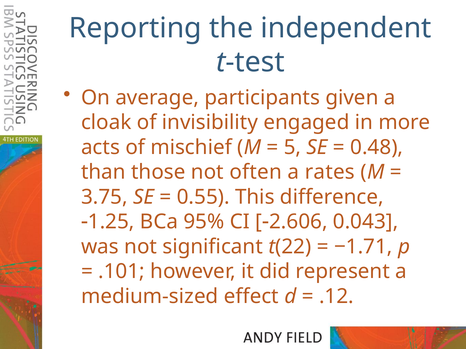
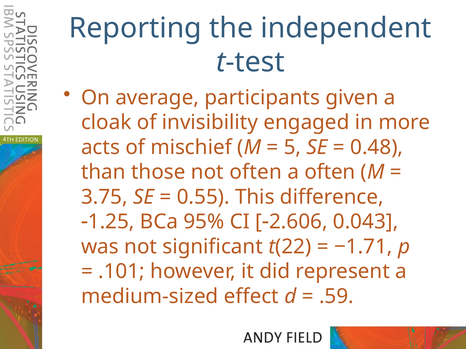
a rates: rates -> often
.12: .12 -> .59
